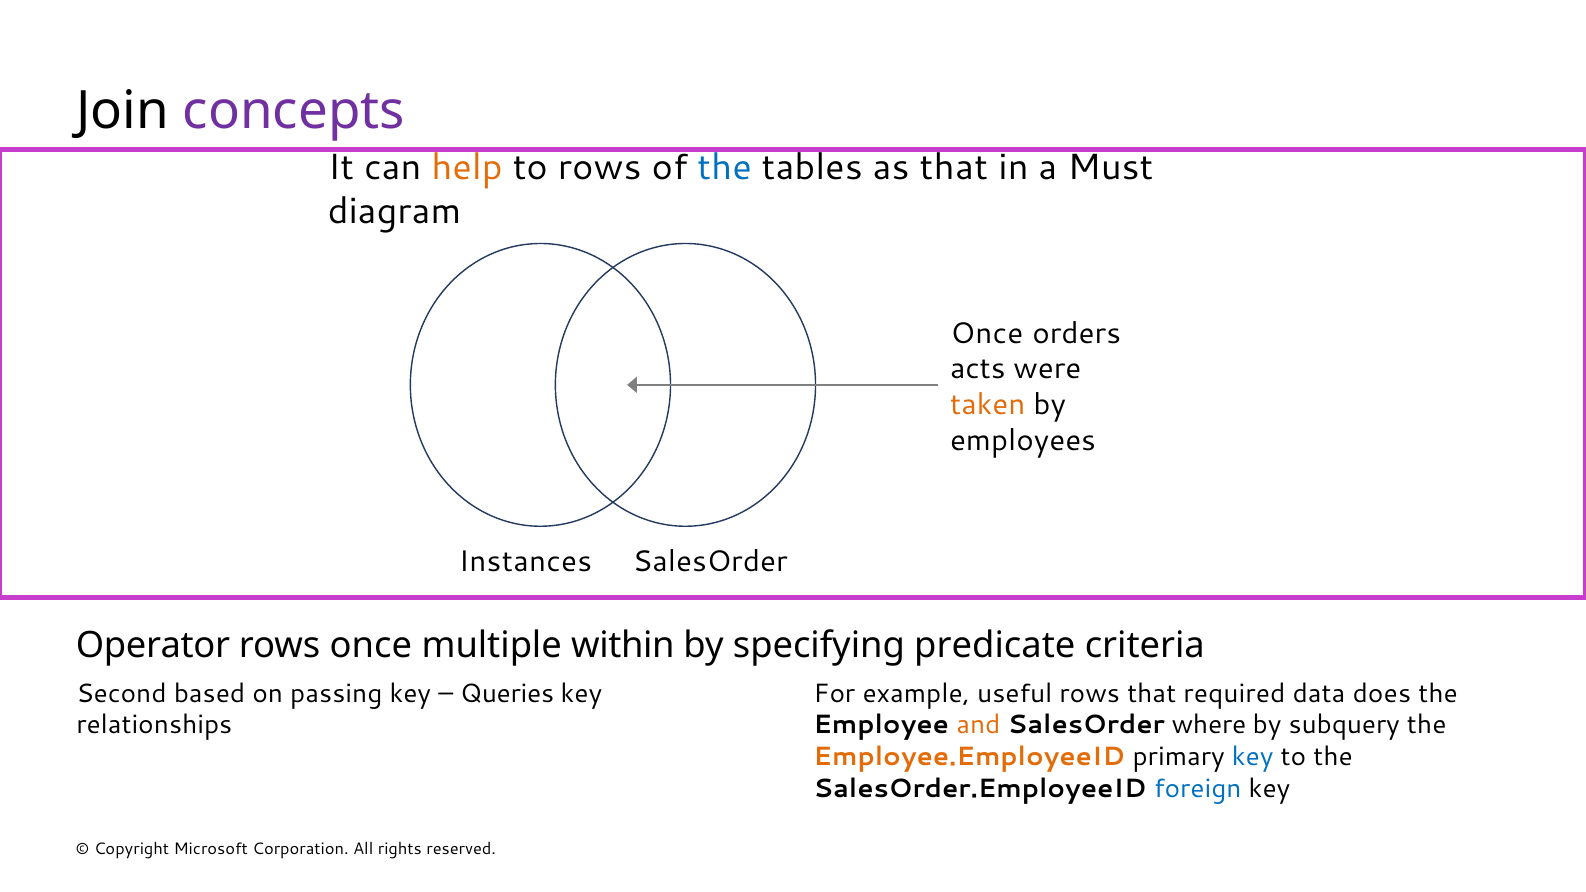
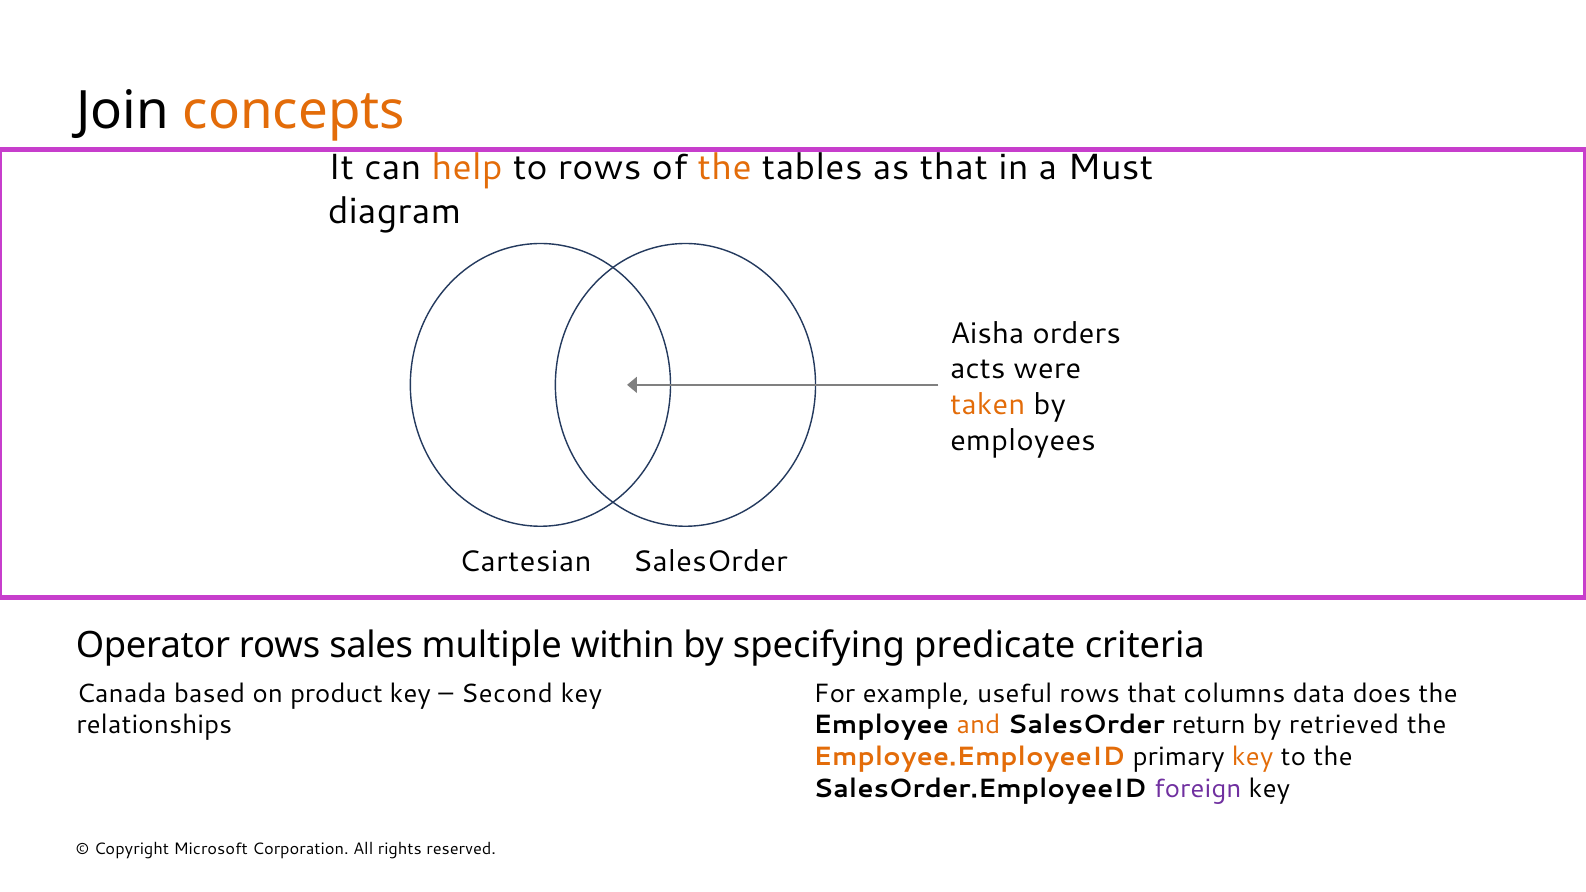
concepts colour: purple -> orange
the at (725, 168) colour: blue -> orange
Once at (987, 333): Once -> Aisha
Instances: Instances -> Cartesian
rows once: once -> sales
Second: Second -> Canada
passing: passing -> product
Queries: Queries -> Second
required: required -> columns
where: where -> return
subquery: subquery -> retrieved
key at (1253, 757) colour: blue -> orange
foreign colour: blue -> purple
